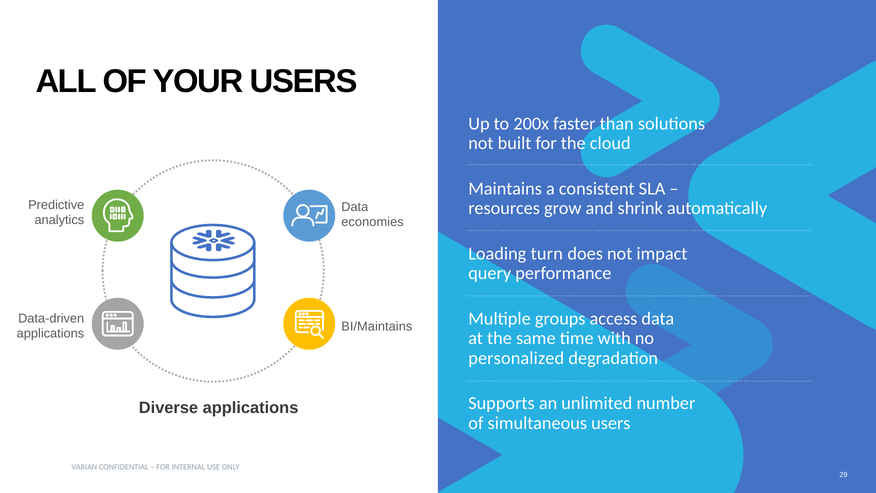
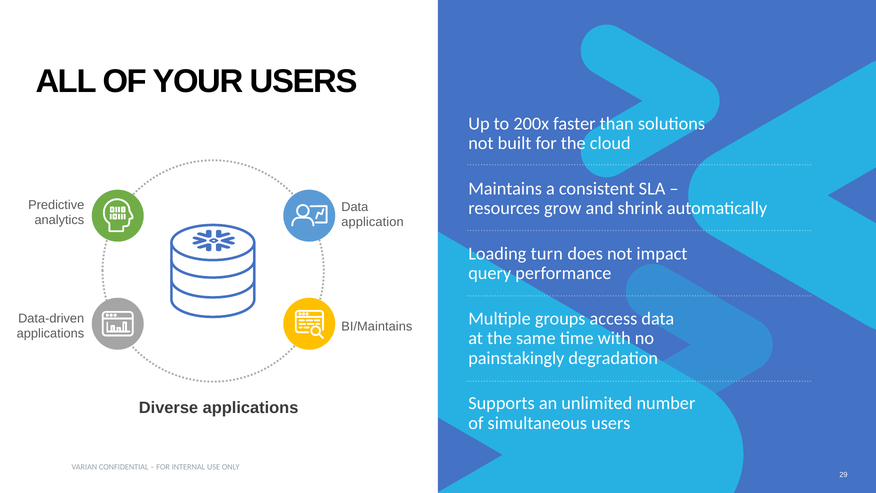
economies: economies -> application
personalized: personalized -> painstakingly
